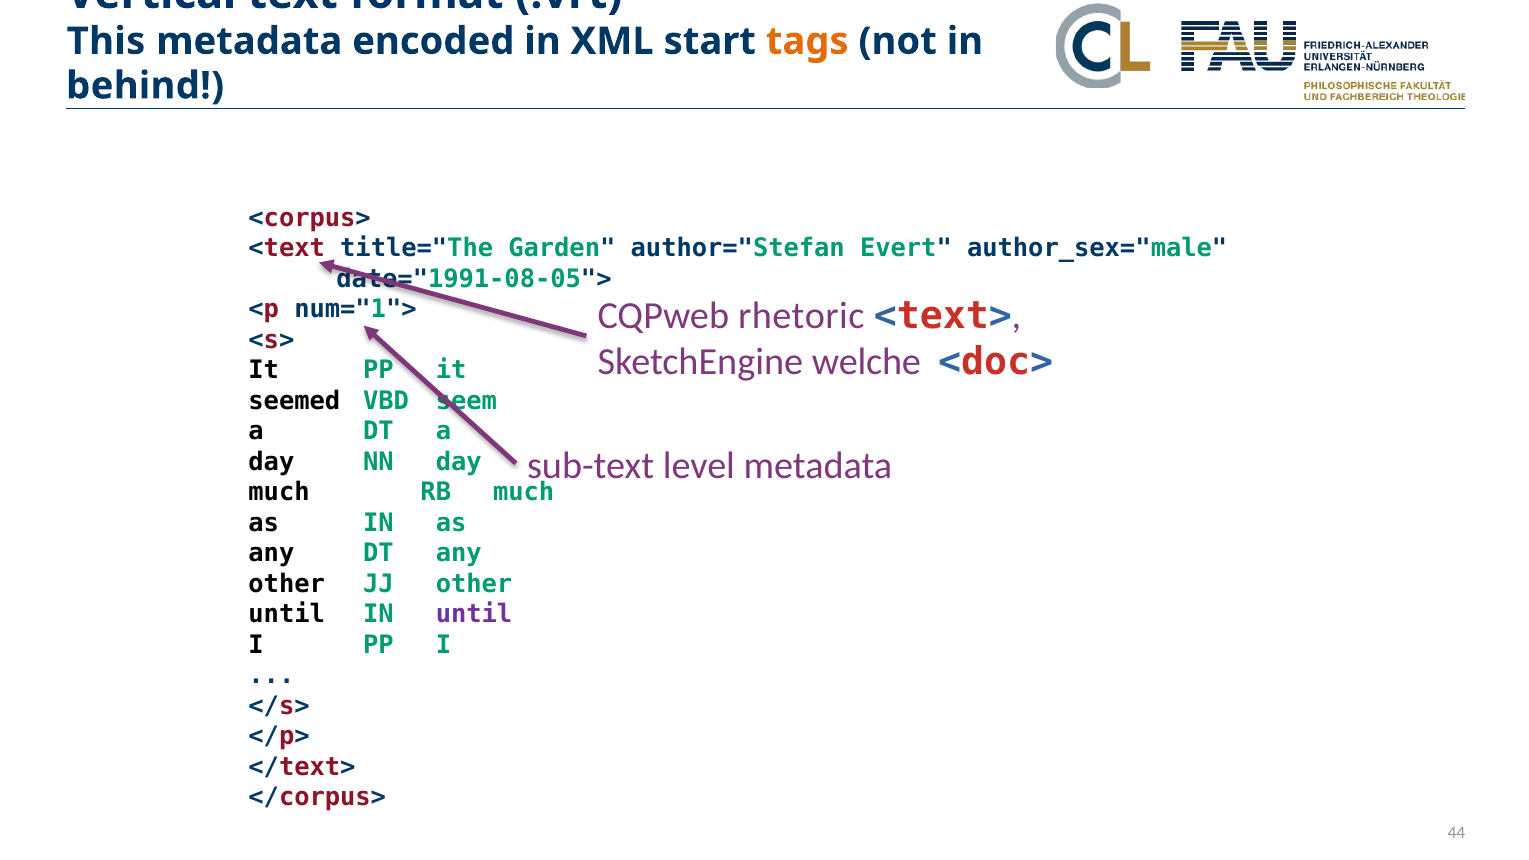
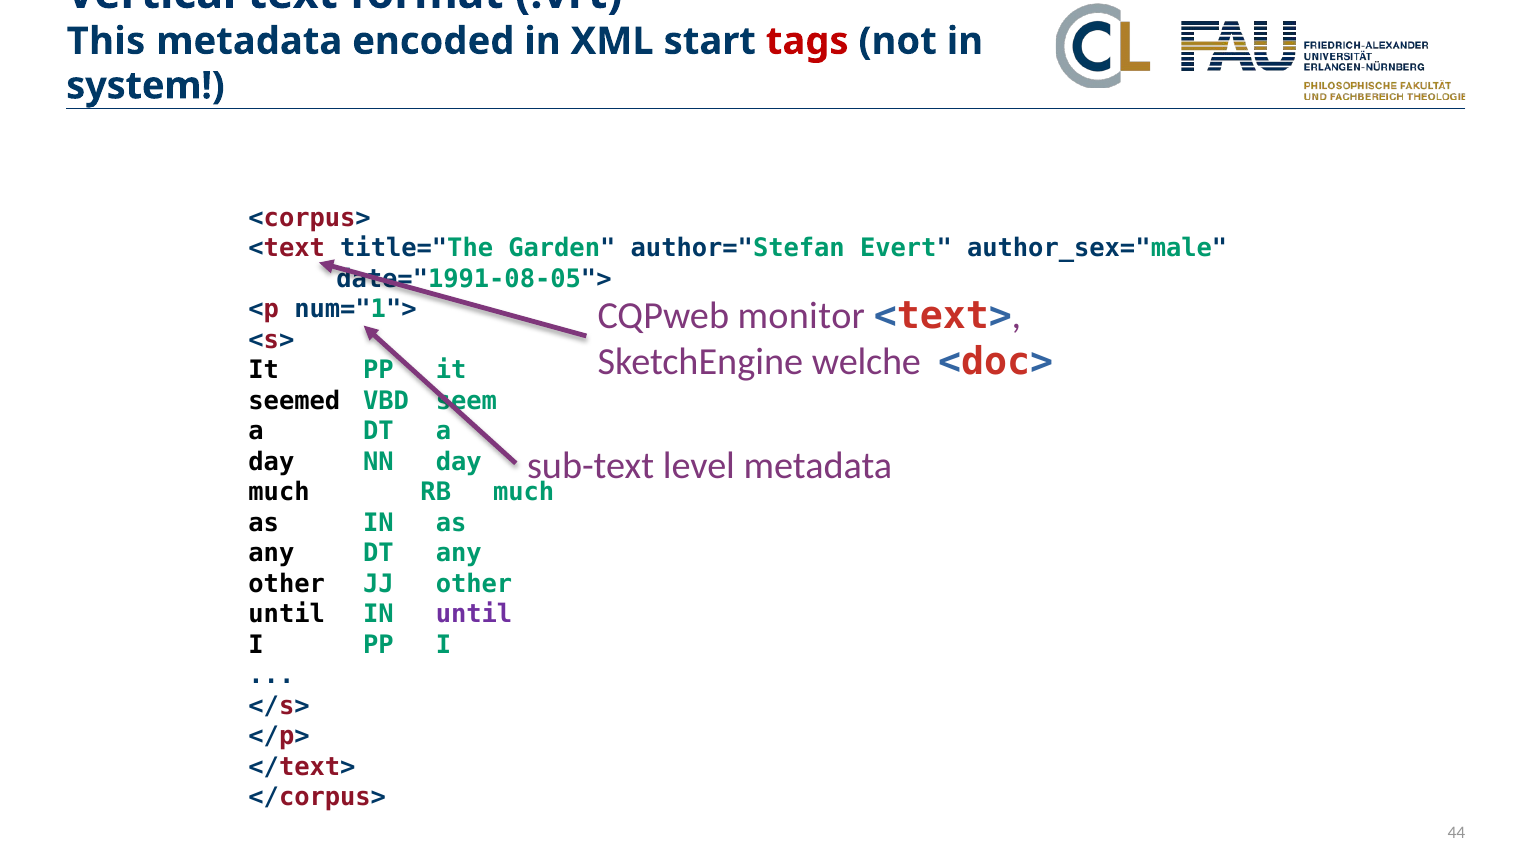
tags colour: orange -> red
behind: behind -> system
rhetoric: rhetoric -> monitor
